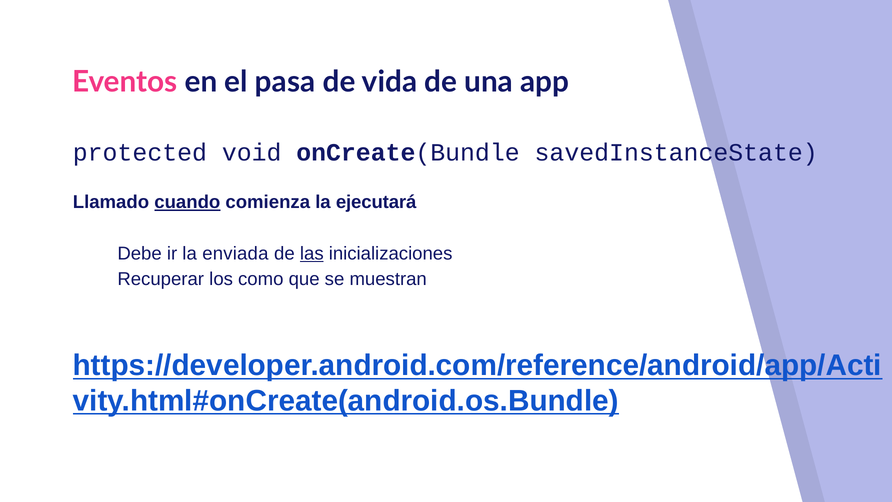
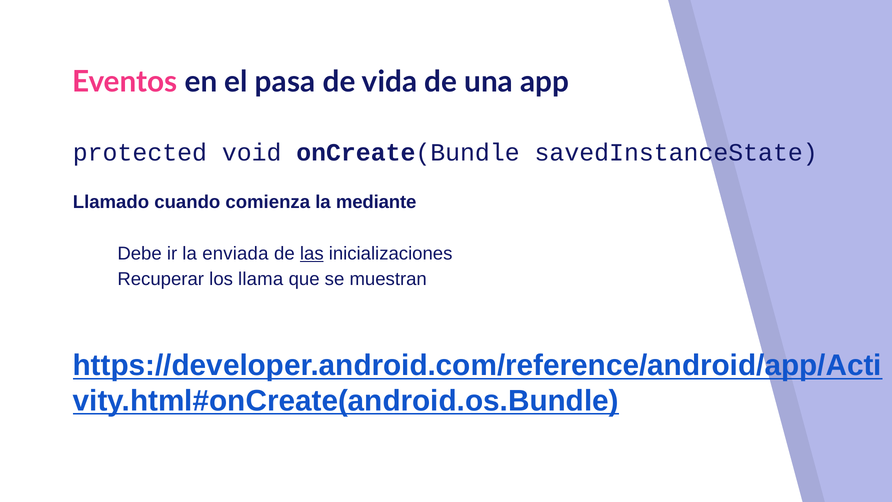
cuando underline: present -> none
ejecutará: ejecutará -> mediante
como: como -> llama
